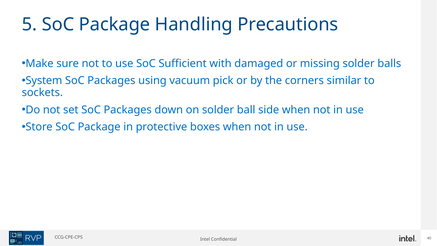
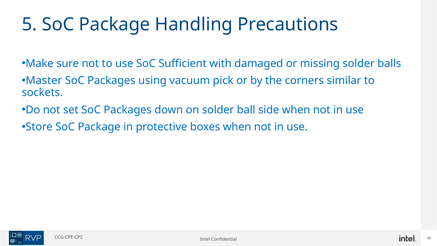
System: System -> Master
